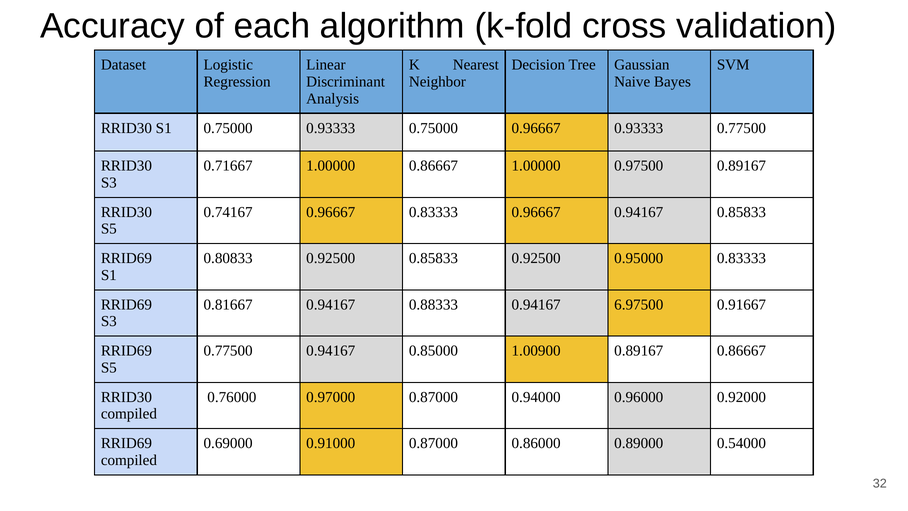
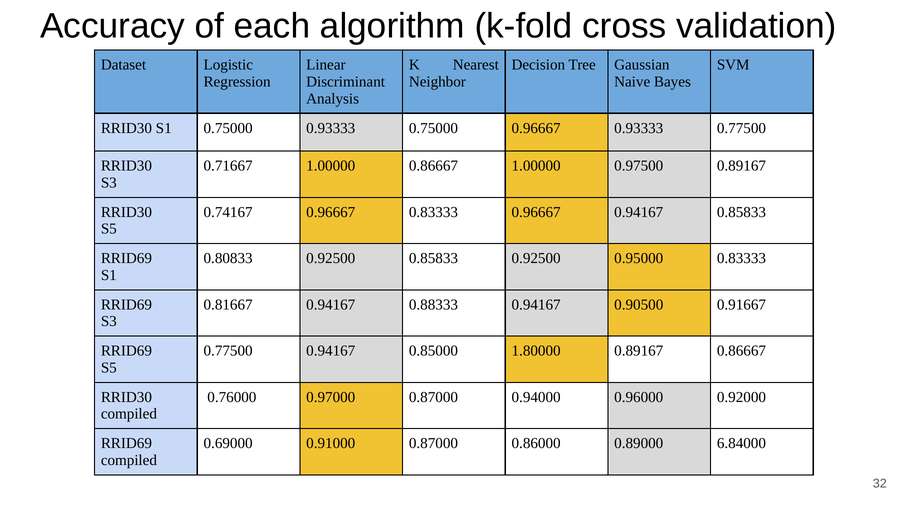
6.97500: 6.97500 -> 0.90500
1.00900: 1.00900 -> 1.80000
0.54000: 0.54000 -> 6.84000
